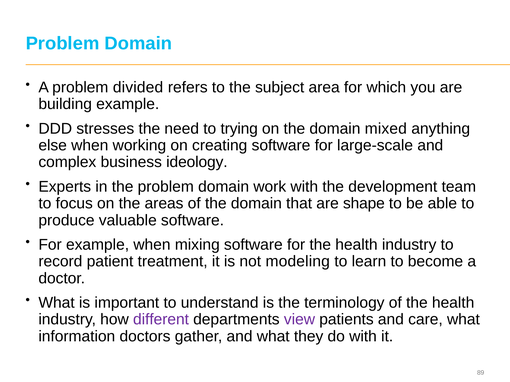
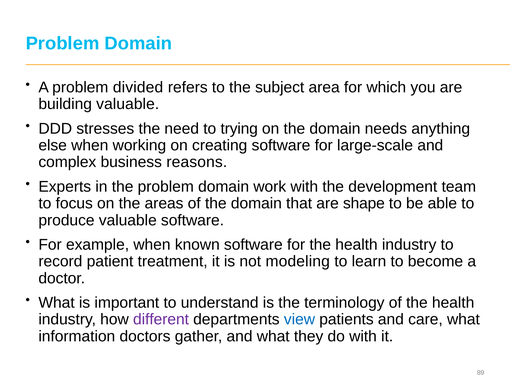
building example: example -> valuable
mixed: mixed -> needs
ideology: ideology -> reasons
mixing: mixing -> known
view colour: purple -> blue
